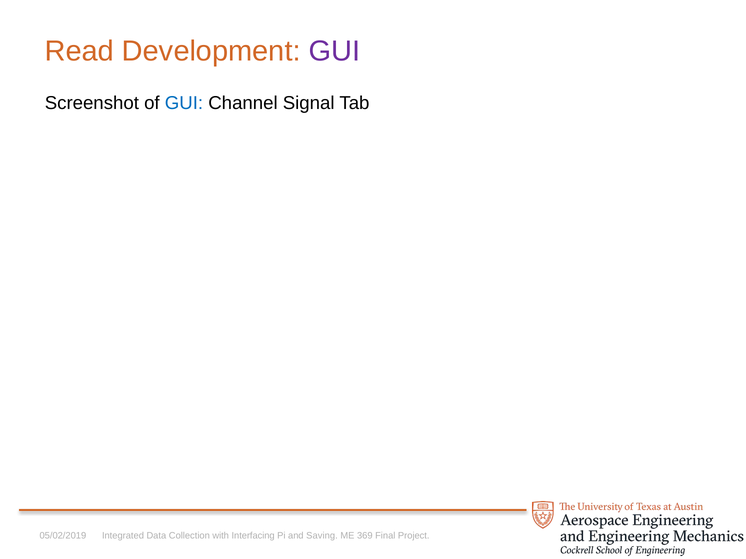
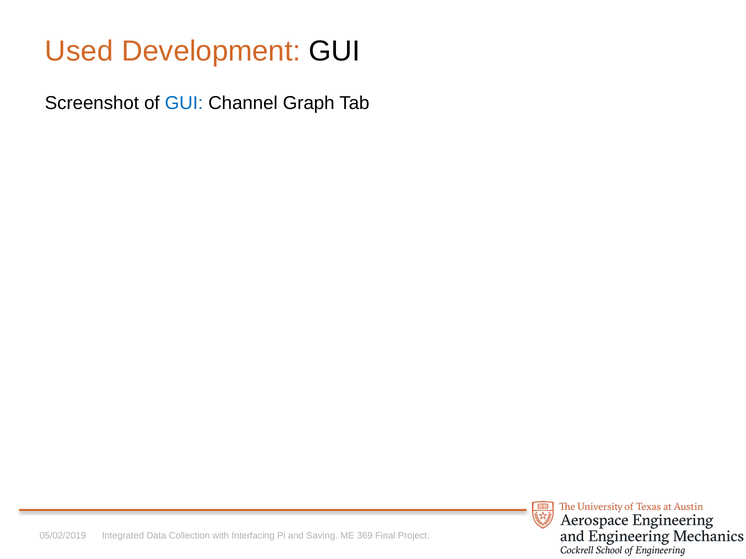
Read: Read -> Used
GUI at (334, 51) colour: purple -> black
Signal: Signal -> Graph
